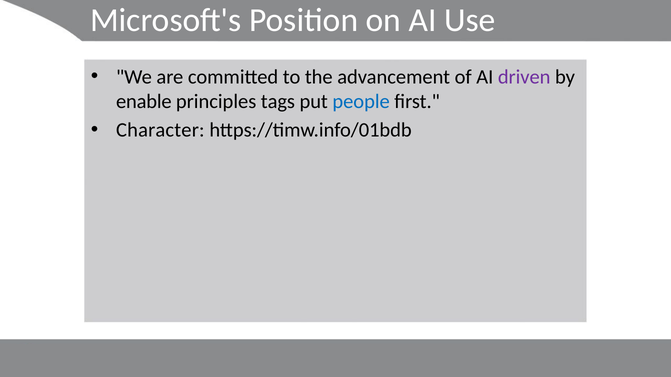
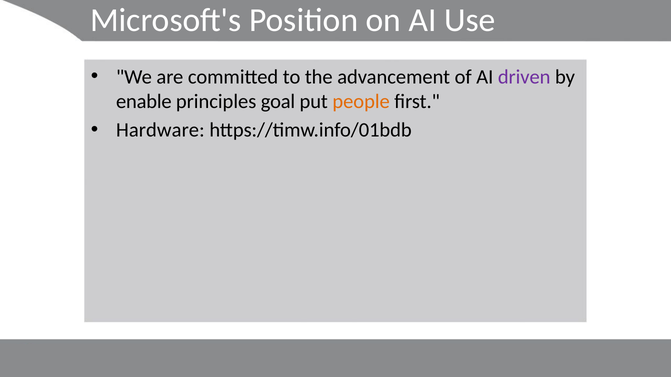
tags: tags -> goal
people colour: blue -> orange
Character: Character -> Hardware
